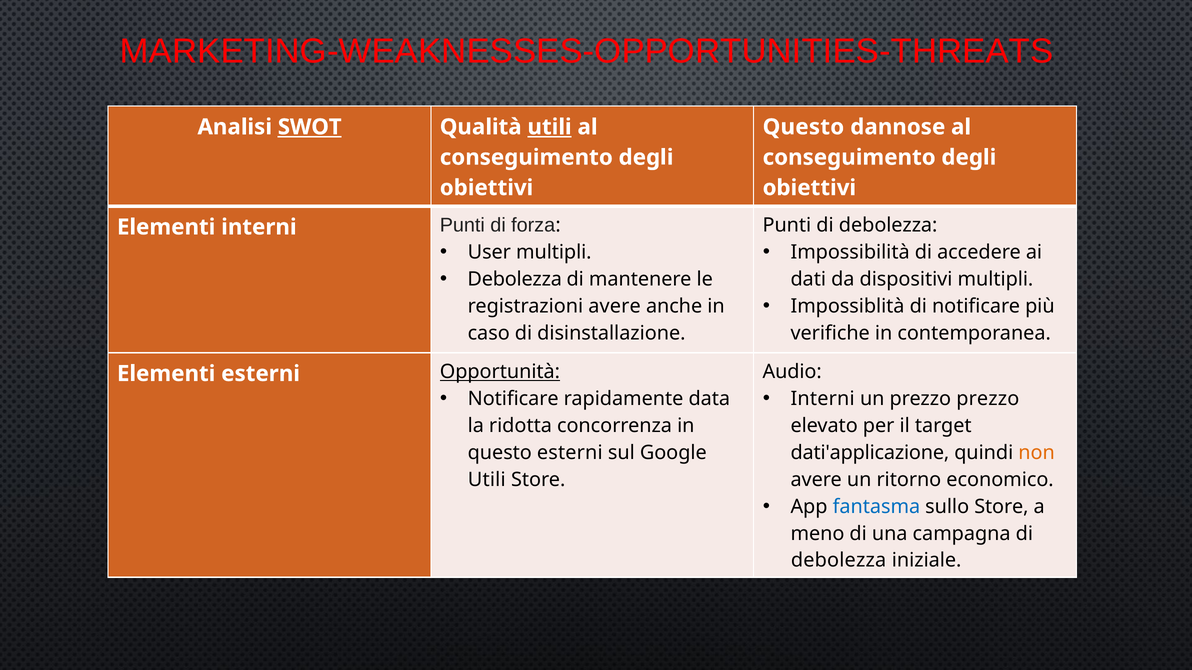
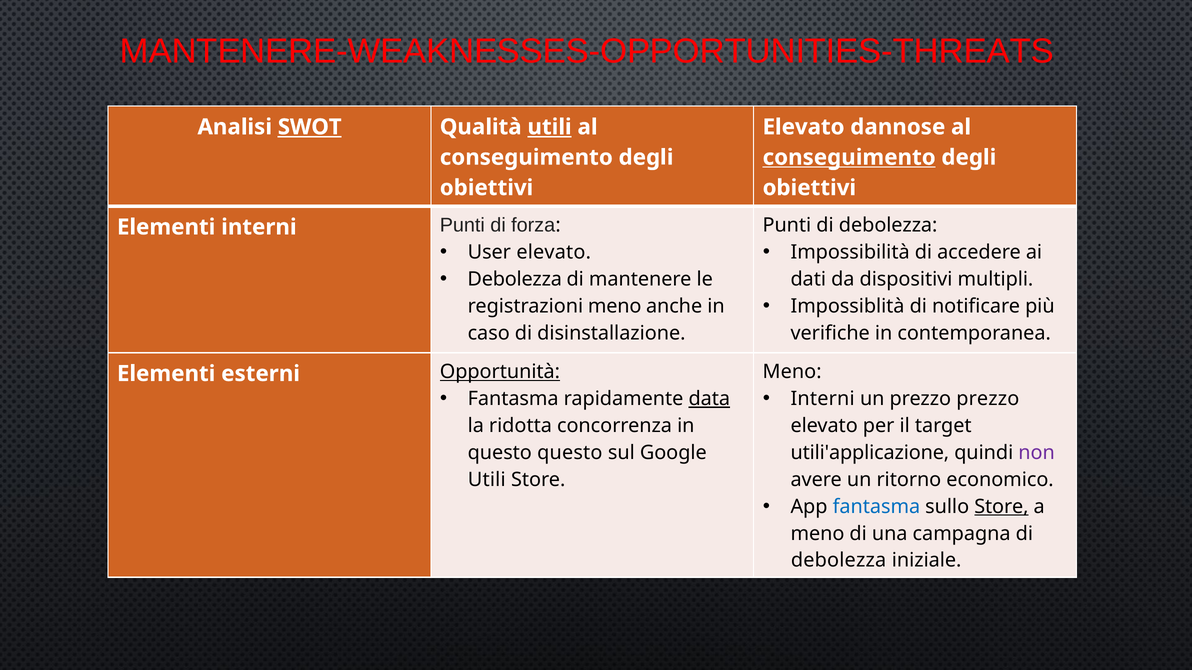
MARKETING-WEAKNESSES-OPPORTUNITIES-THREATS: MARKETING-WEAKNESSES-OPPORTUNITIES-THREATS -> MANTENERE-WEAKNESSES-OPPORTUNITIES-THREATS
Questo at (803, 127): Questo -> Elevato
conseguimento at (849, 157) underline: none -> present
User multipli: multipli -> elevato
registrazioni avere: avere -> meno
Audio at (792, 372): Audio -> Meno
Notificare at (513, 399): Notificare -> Fantasma
data underline: none -> present
questo esterni: esterni -> questo
dati'applicazione: dati'applicazione -> utili'applicazione
non colour: orange -> purple
Store at (1001, 507) underline: none -> present
